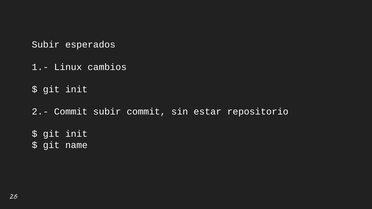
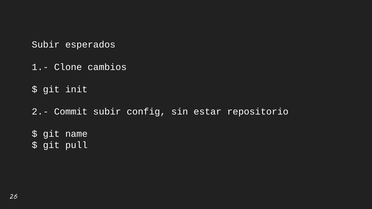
Linux: Linux -> Clone
subir commit: commit -> config
init at (76, 134): init -> name
name: name -> pull
